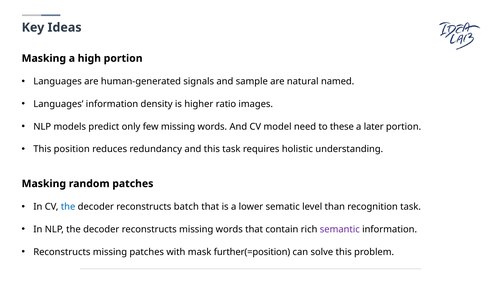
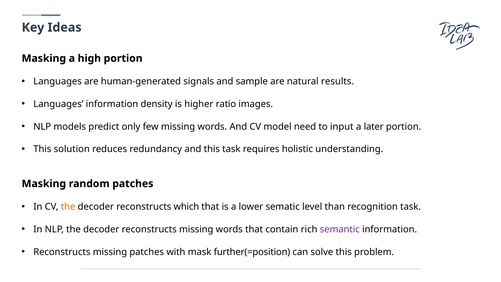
named: named -> results
these: these -> input
position: position -> solution
the at (68, 207) colour: blue -> orange
batch: batch -> which
